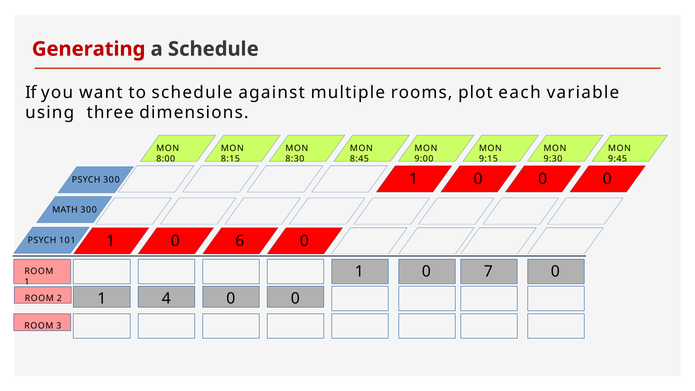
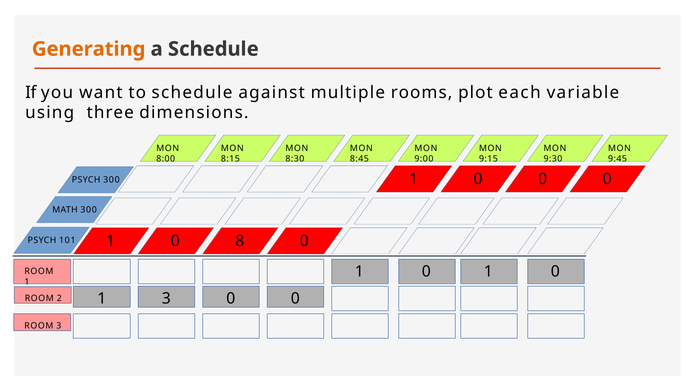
Generating colour: red -> orange
6: 6 -> 8
7 at (488, 271): 7 -> 1
1 4: 4 -> 3
